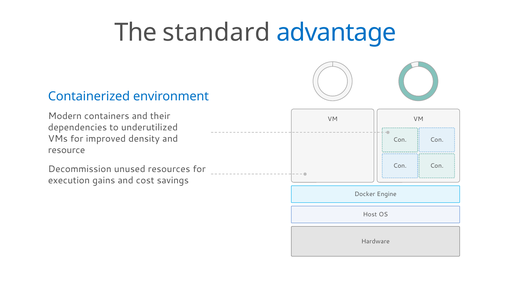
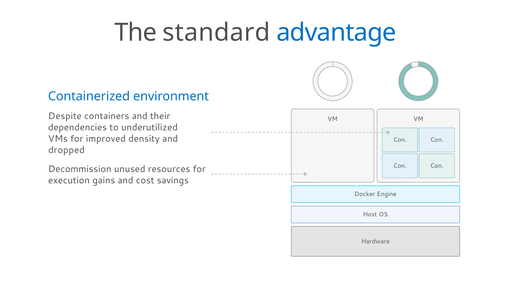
Modern: Modern -> Despite
resource: resource -> dropped
